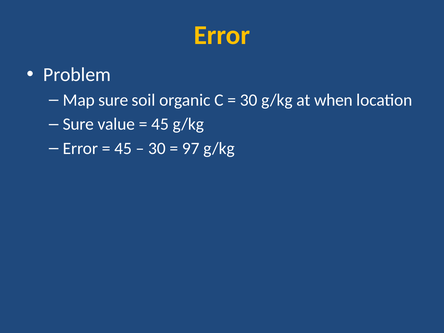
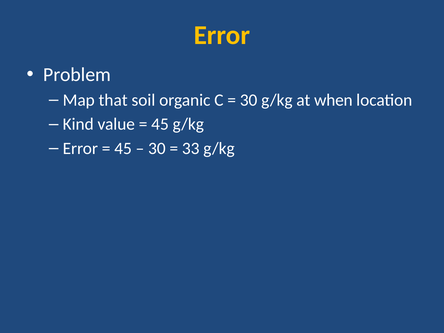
Map sure: sure -> that
Sure at (78, 124): Sure -> Kind
97: 97 -> 33
